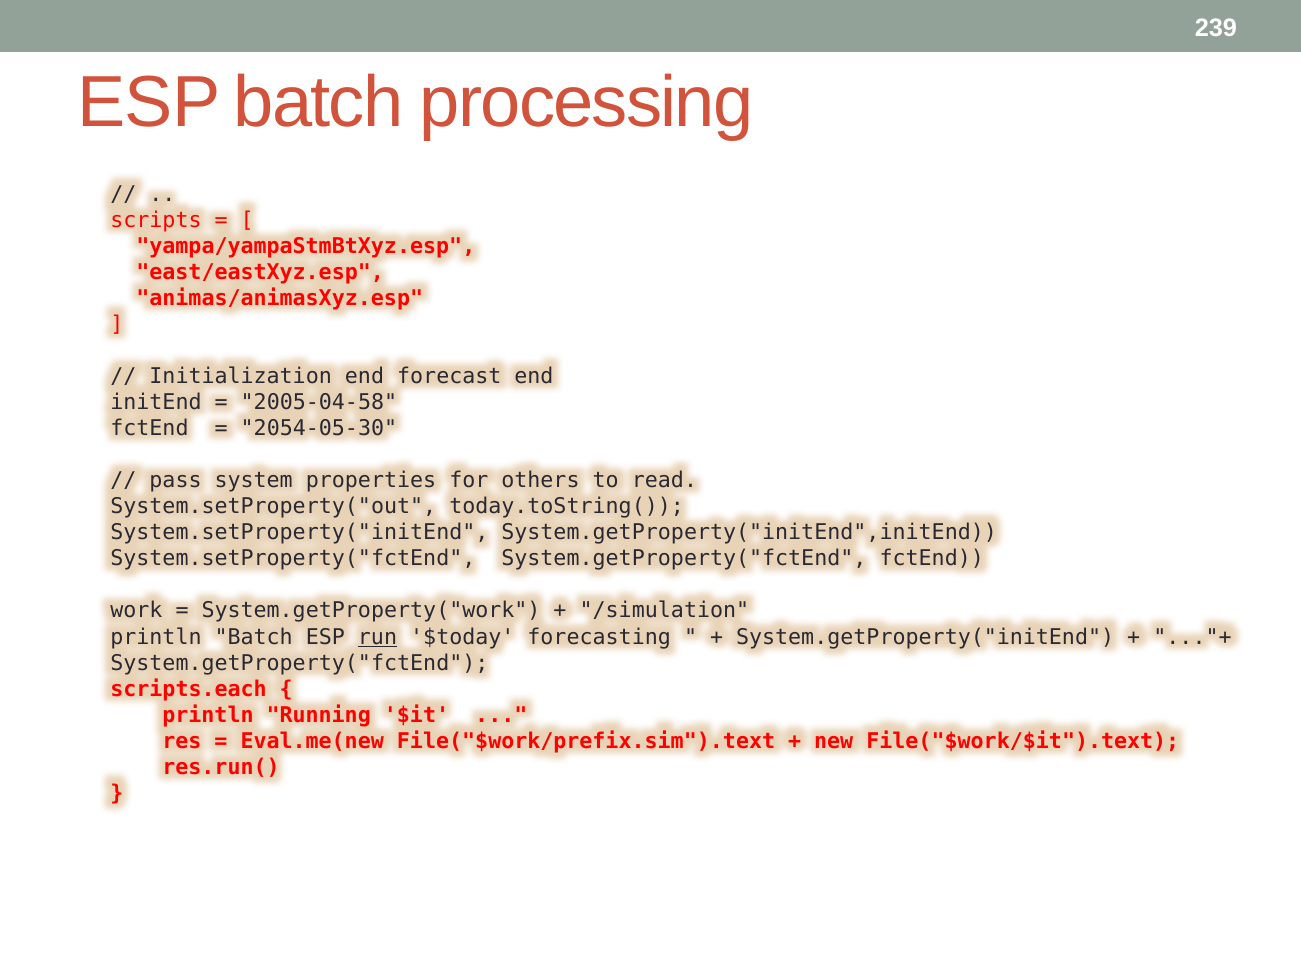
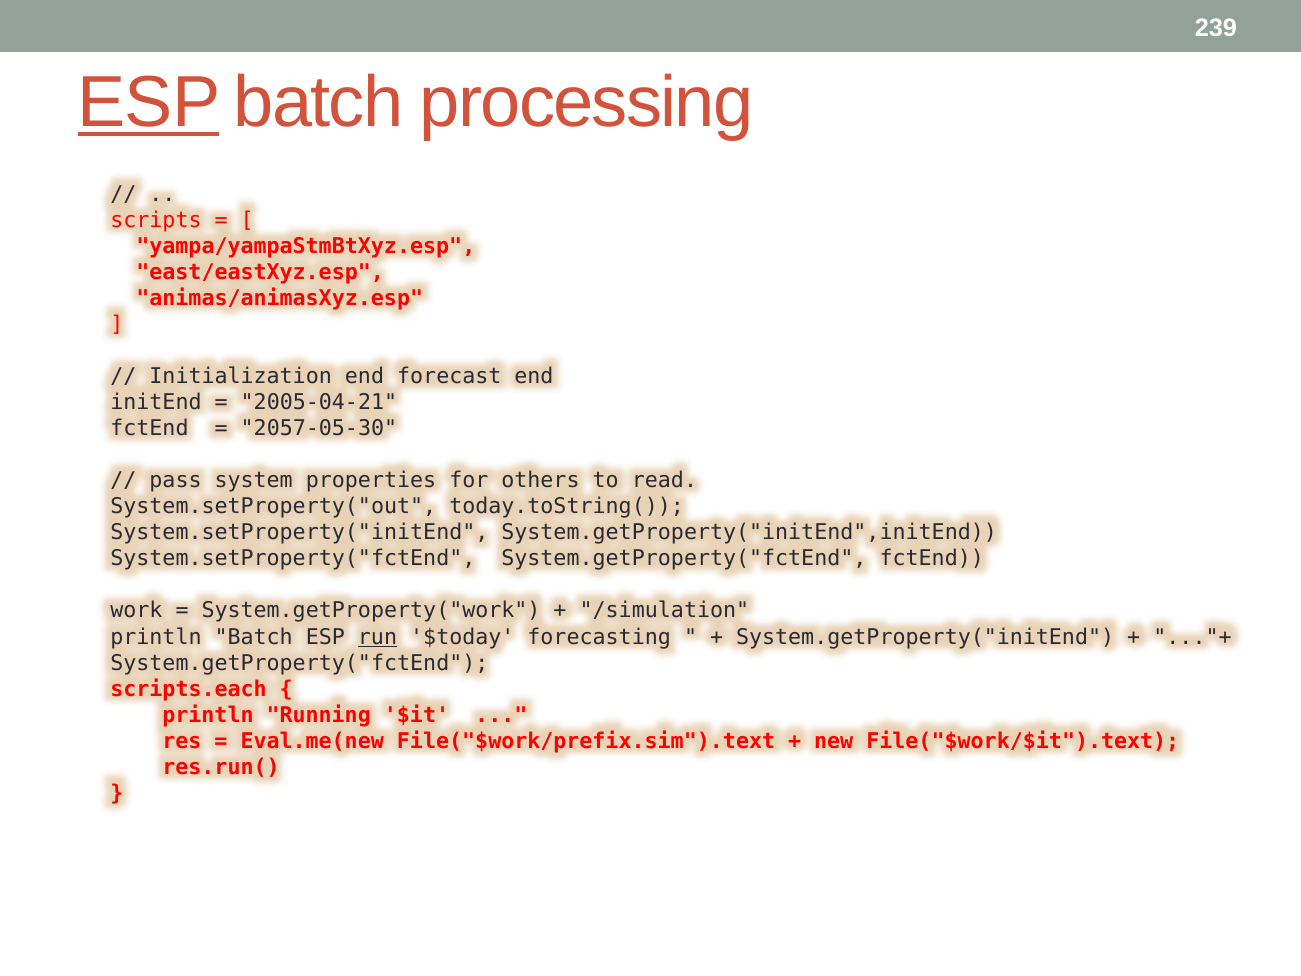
ESP at (149, 103) underline: none -> present
2005-04-58: 2005-04-58 -> 2005-04-21
2054-05-30: 2054-05-30 -> 2057-05-30
